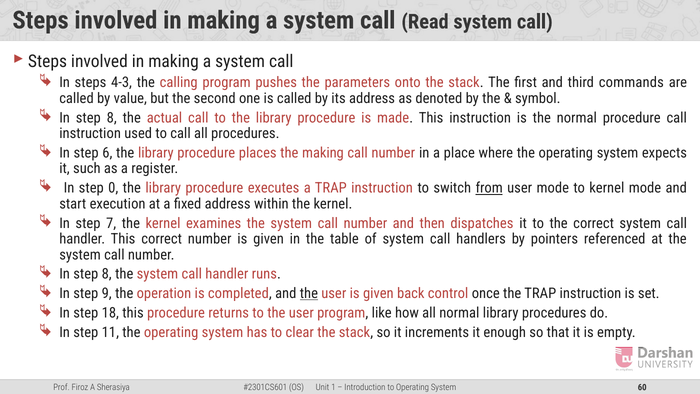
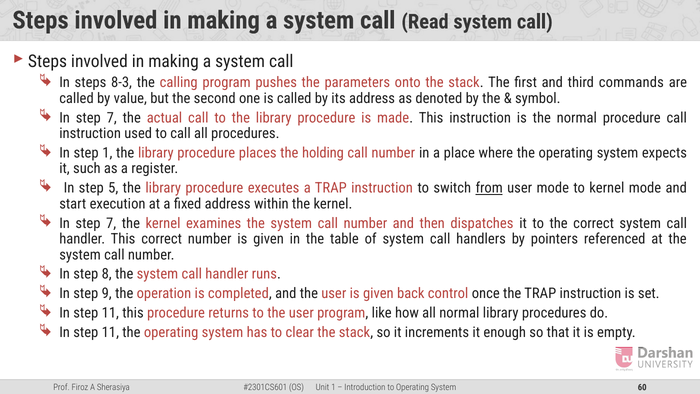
4-3: 4-3 -> 8-3
8 at (112, 118): 8 -> 7
step 6: 6 -> 1
the making: making -> holding
0: 0 -> 5
the at (309, 293) underline: present -> none
18 at (110, 313): 18 -> 11
